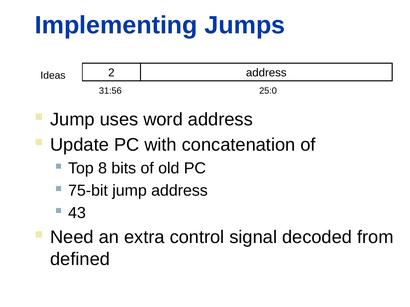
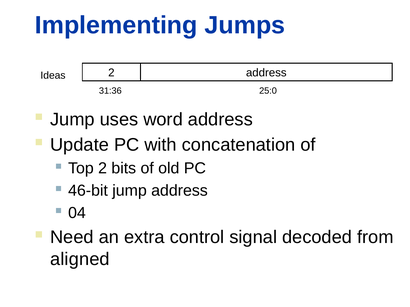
31:56: 31:56 -> 31:36
Top 8: 8 -> 2
75-bit: 75-bit -> 46-bit
43: 43 -> 04
defined: defined -> aligned
